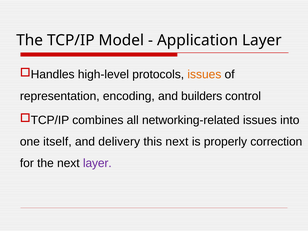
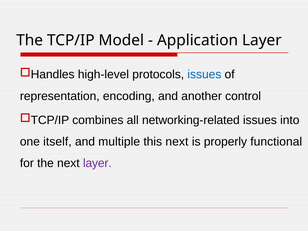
issues at (204, 75) colour: orange -> blue
builders: builders -> another
delivery: delivery -> multiple
correction: correction -> functional
